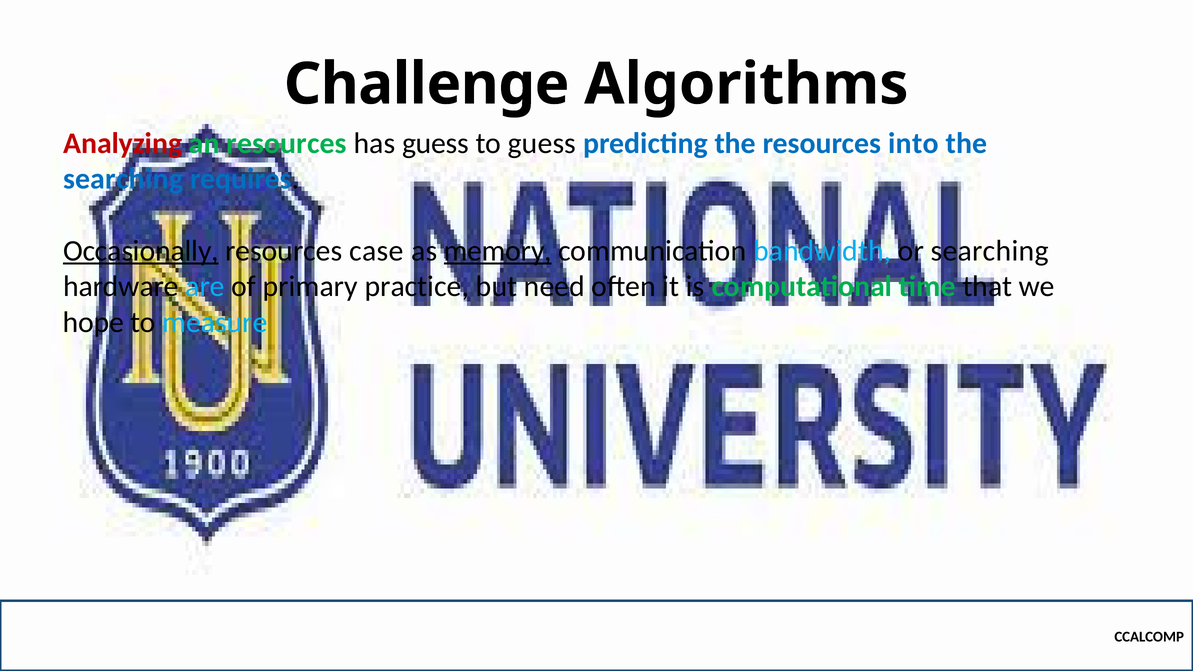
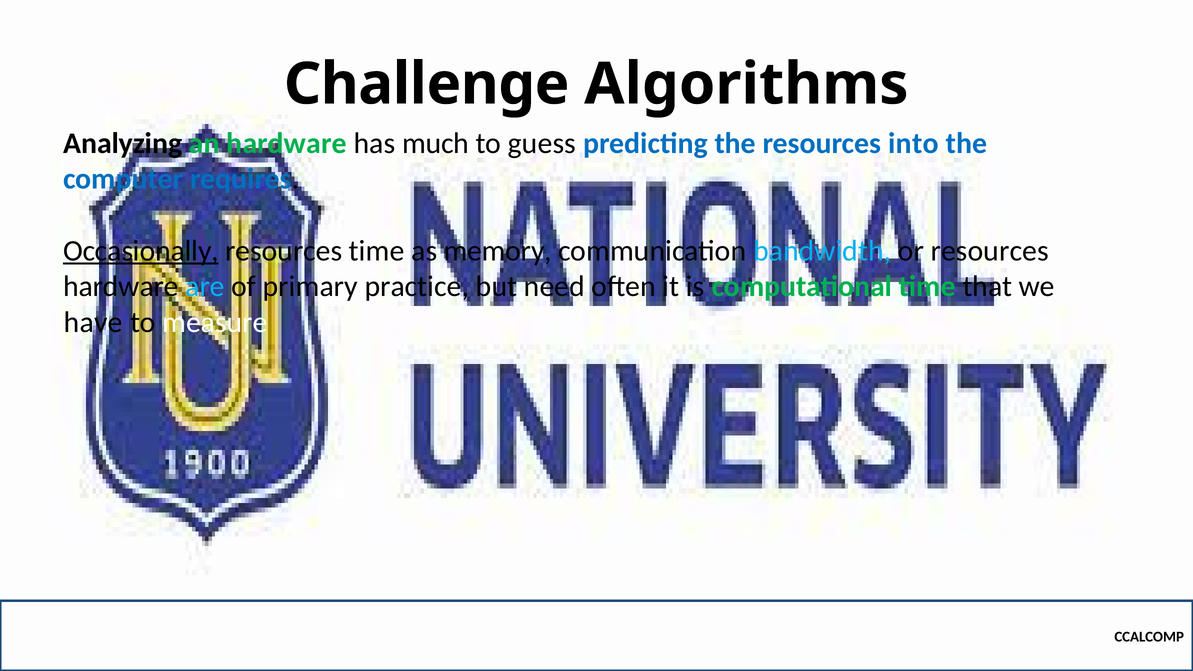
Analyzing colour: red -> black
an resources: resources -> hardware
has guess: guess -> much
searching at (123, 179): searching -> computer
resources case: case -> time
memory underline: present -> none
or searching: searching -> resources
hope: hope -> have
measure colour: light blue -> white
